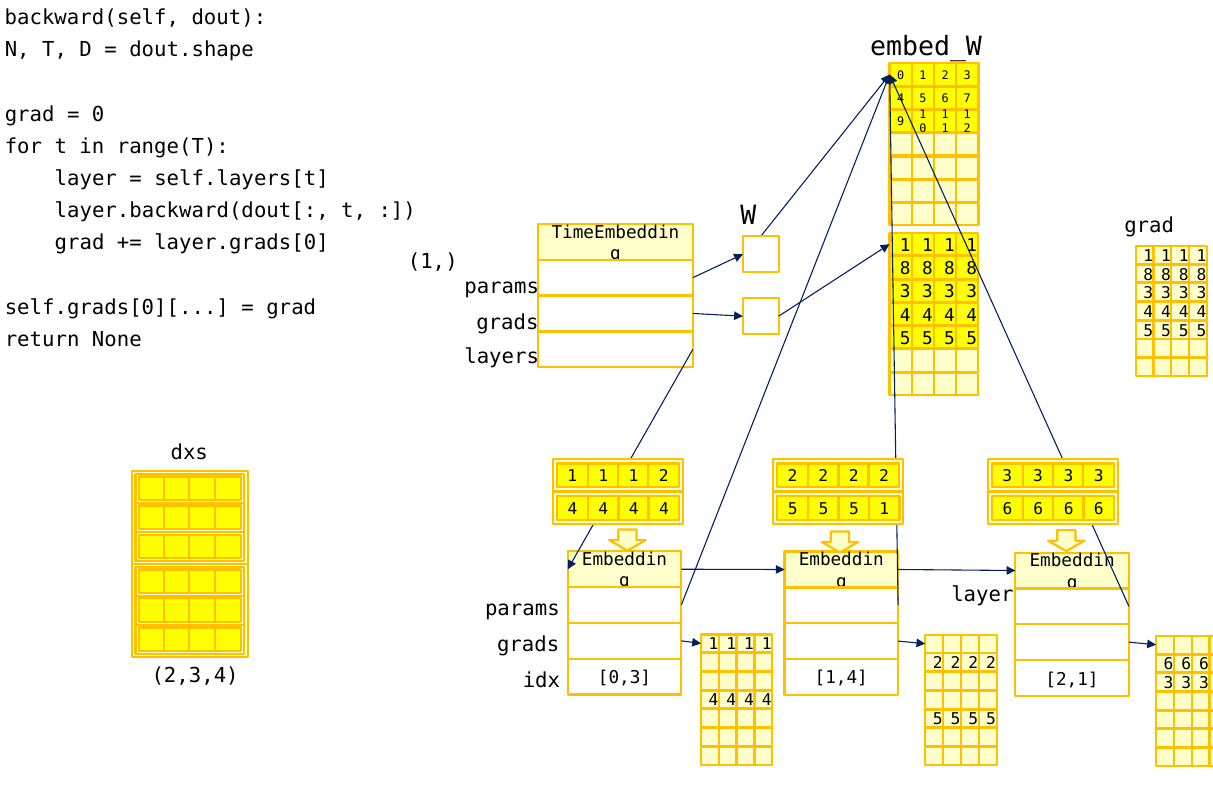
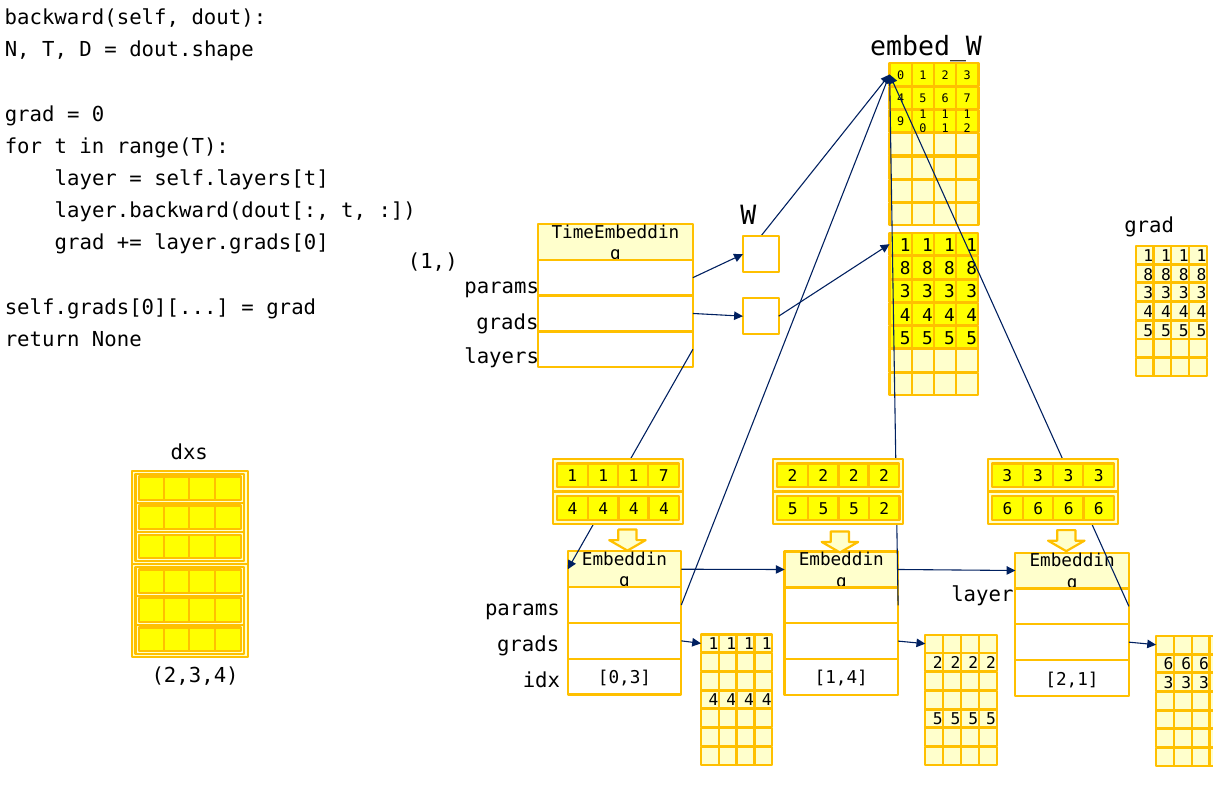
2 at (664, 477): 2 -> 7
5 1: 1 -> 2
